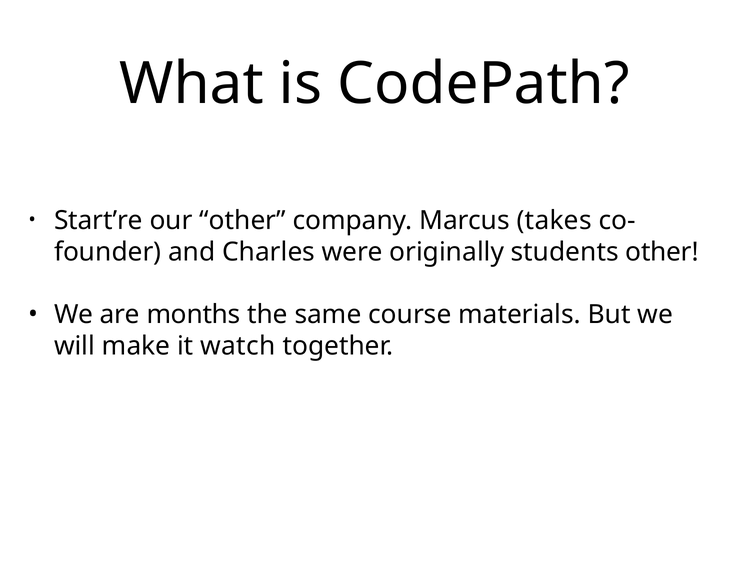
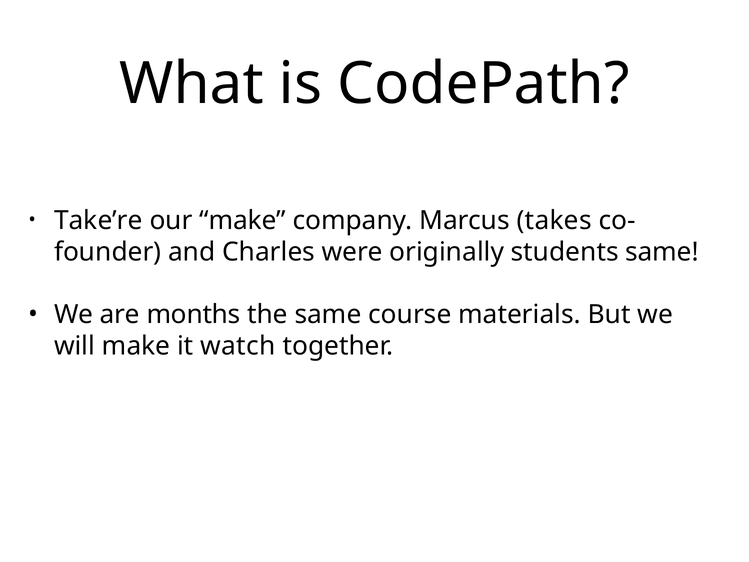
Start’re: Start’re -> Take’re
our other: other -> make
students other: other -> same
